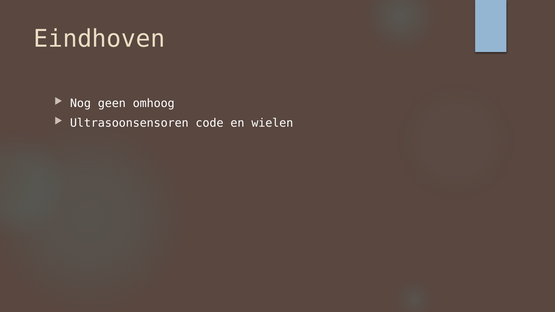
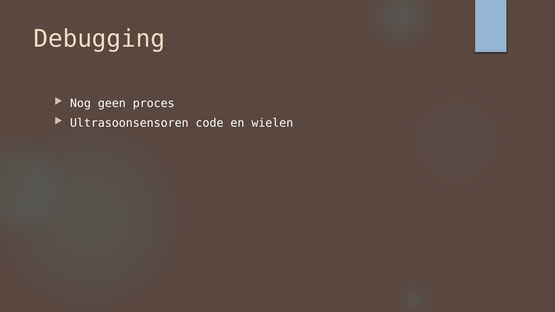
Eindhoven: Eindhoven -> Debugging
omhoog: omhoog -> proces
